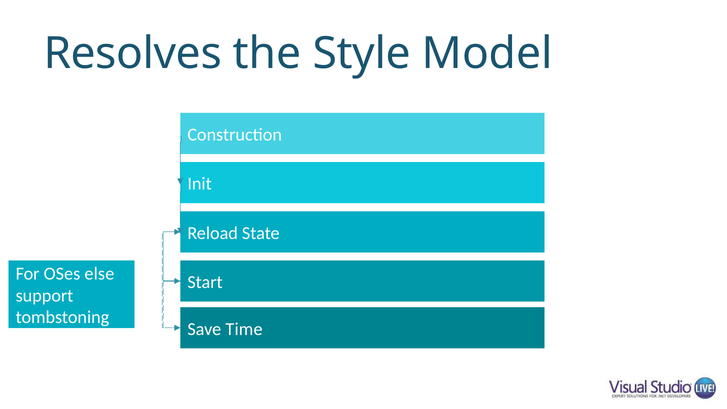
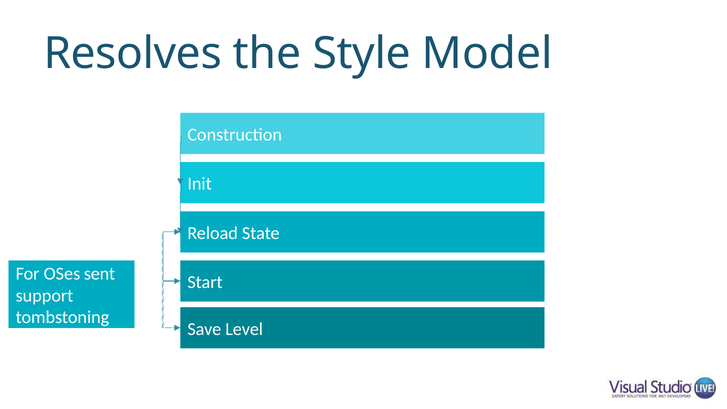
else: else -> sent
Time: Time -> Level
